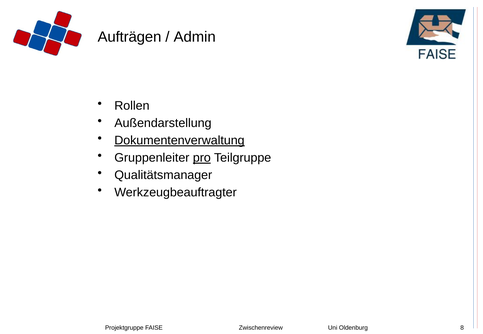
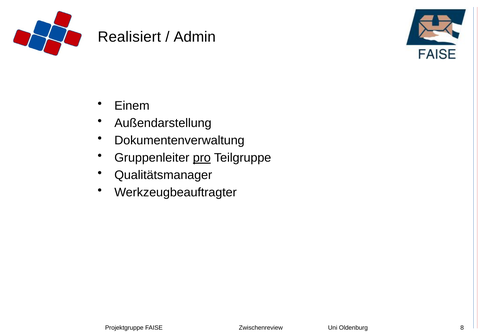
Aufträgen: Aufträgen -> Realisiert
Rollen: Rollen -> Einem
Dokumentenverwaltung underline: present -> none
